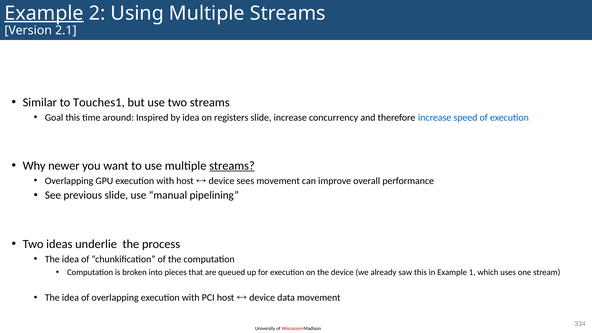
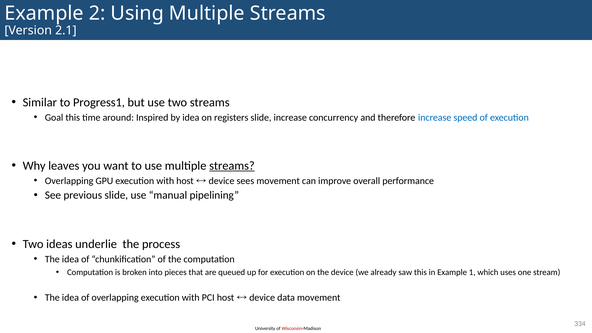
Example at (44, 13) underline: present -> none
Touches1: Touches1 -> Progress1
newer: newer -> leaves
